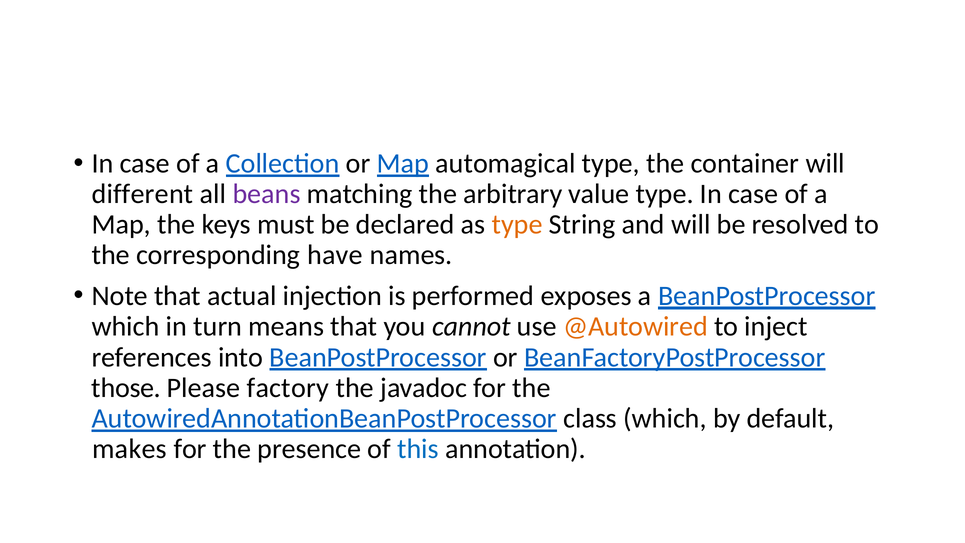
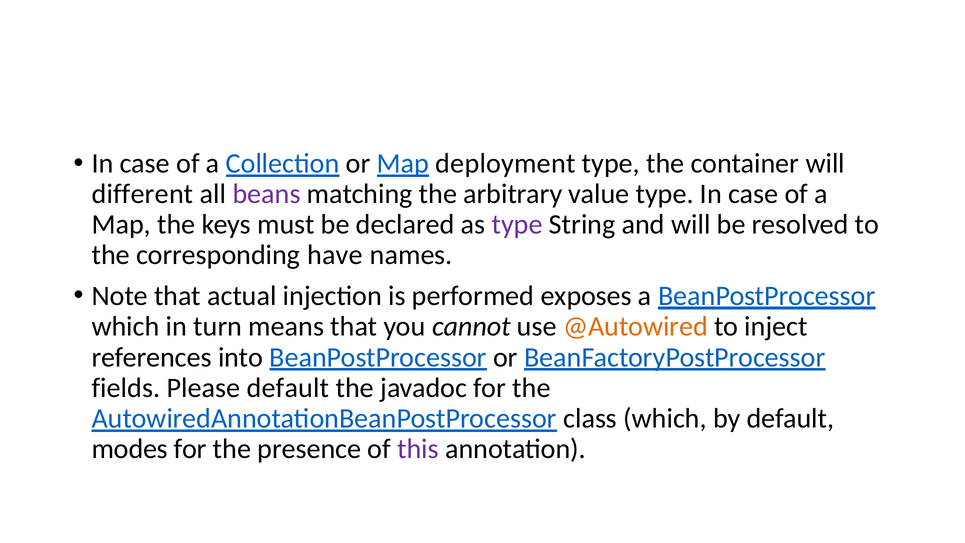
automagical: automagical -> deployment
type at (517, 225) colour: orange -> purple
those: those -> fields
Please factory: factory -> default
makes: makes -> modes
this colour: blue -> purple
